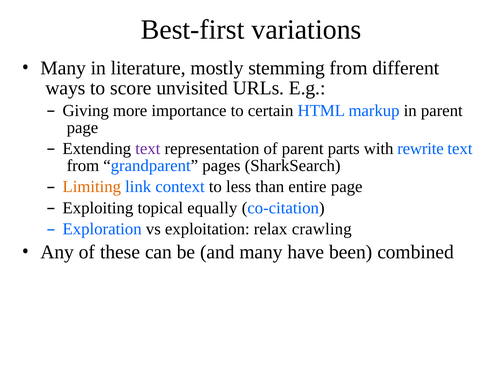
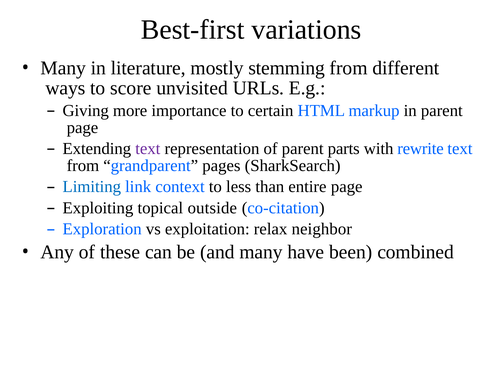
Limiting colour: orange -> blue
equally: equally -> outside
crawling: crawling -> neighbor
